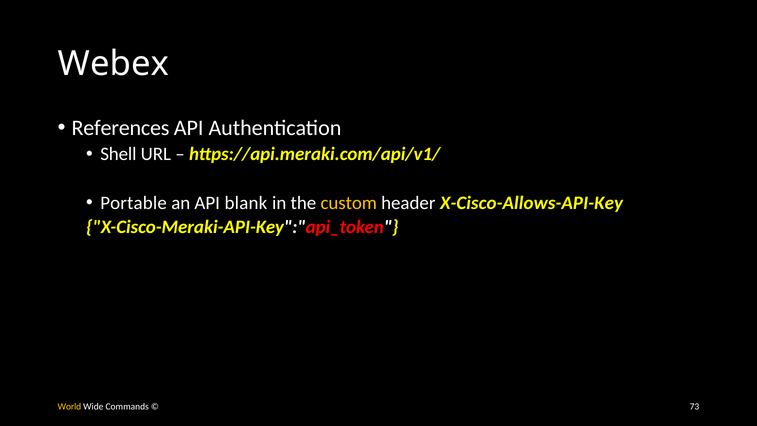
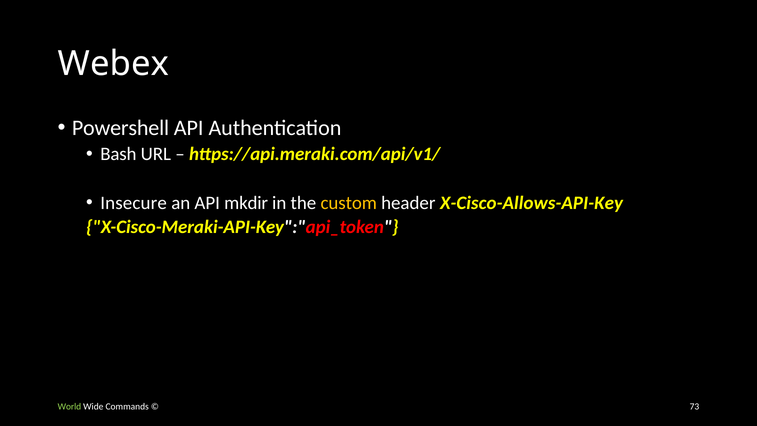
References: References -> Powershell
Shell: Shell -> Bash
Portable: Portable -> Insecure
blank: blank -> mkdir
World colour: yellow -> light green
